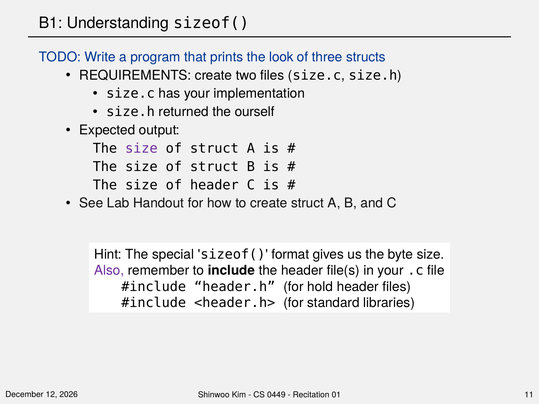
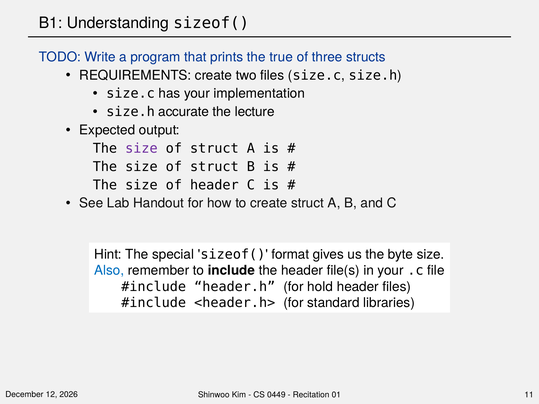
look: look -> true
returned: returned -> accurate
ourself: ourself -> lecture
Also colour: purple -> blue
